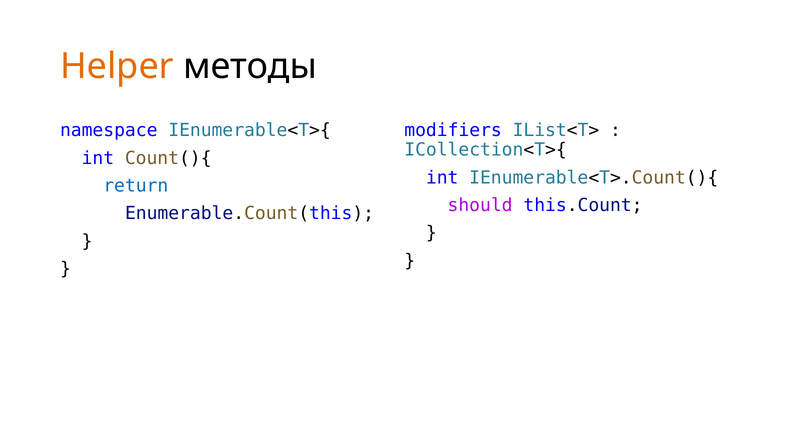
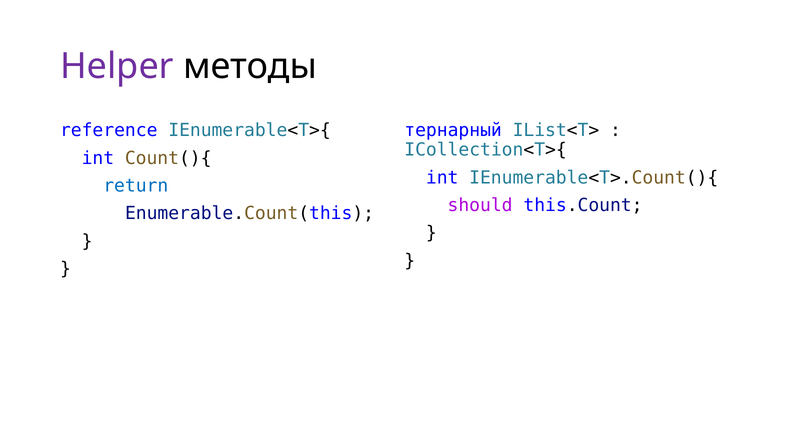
Helper colour: orange -> purple
namespace: namespace -> reference
modifiers: modifiers -> тернарный
